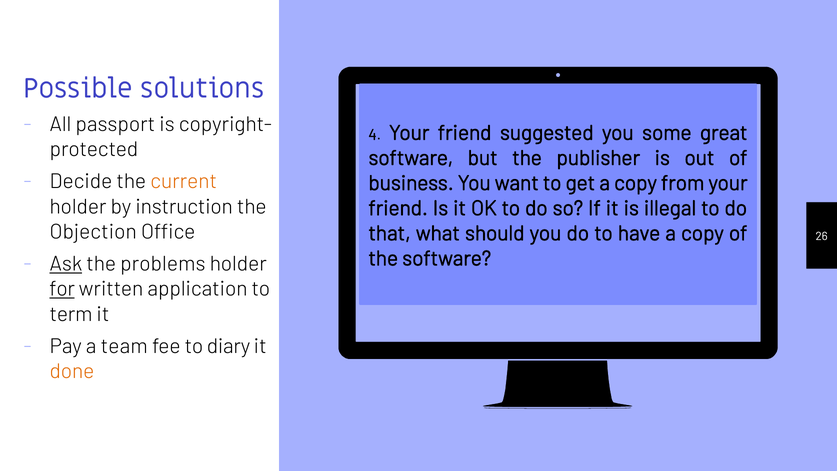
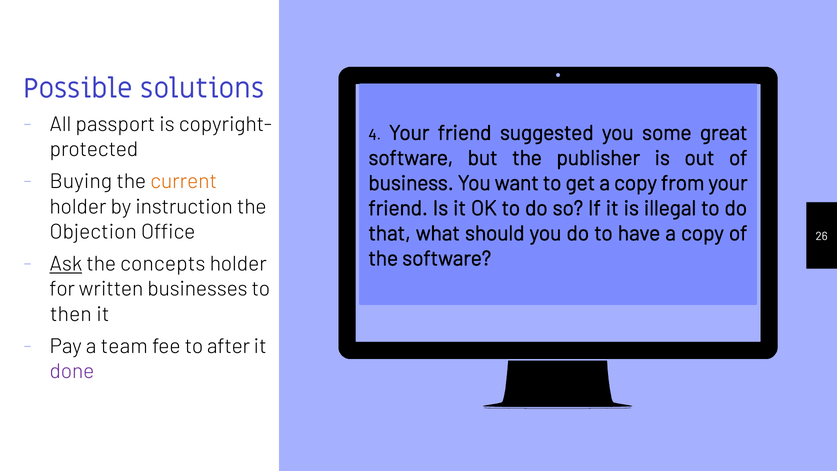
Decide: Decide -> Buying
problems: problems -> concepts
for underline: present -> none
application: application -> businesses
term: term -> then
diary: diary -> after
done colour: orange -> purple
